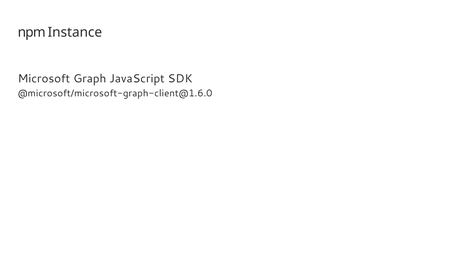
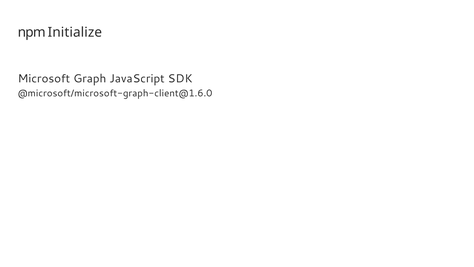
Instance: Instance -> Initialize
